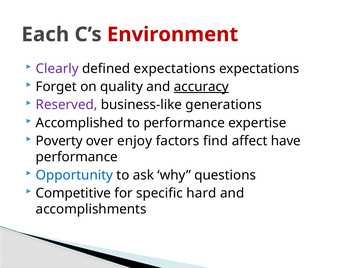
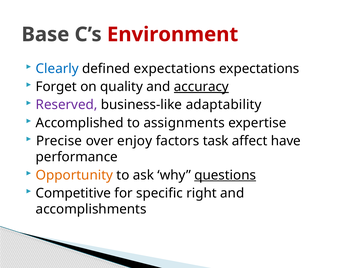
Each: Each -> Base
Clearly colour: purple -> blue
generations: generations -> adaptability
to performance: performance -> assignments
Poverty: Poverty -> Precise
find: find -> task
Opportunity colour: blue -> orange
questions underline: none -> present
hard: hard -> right
